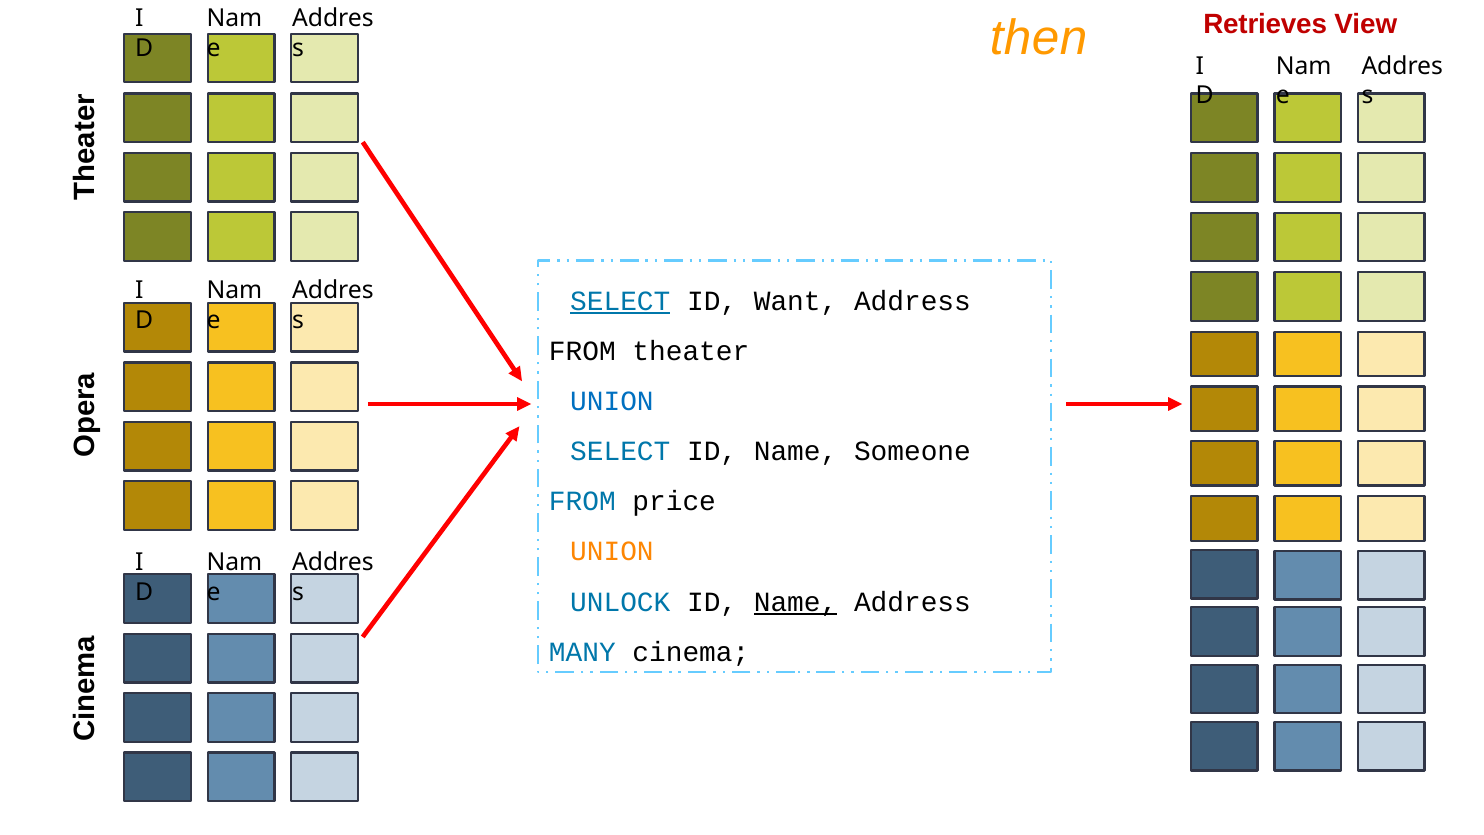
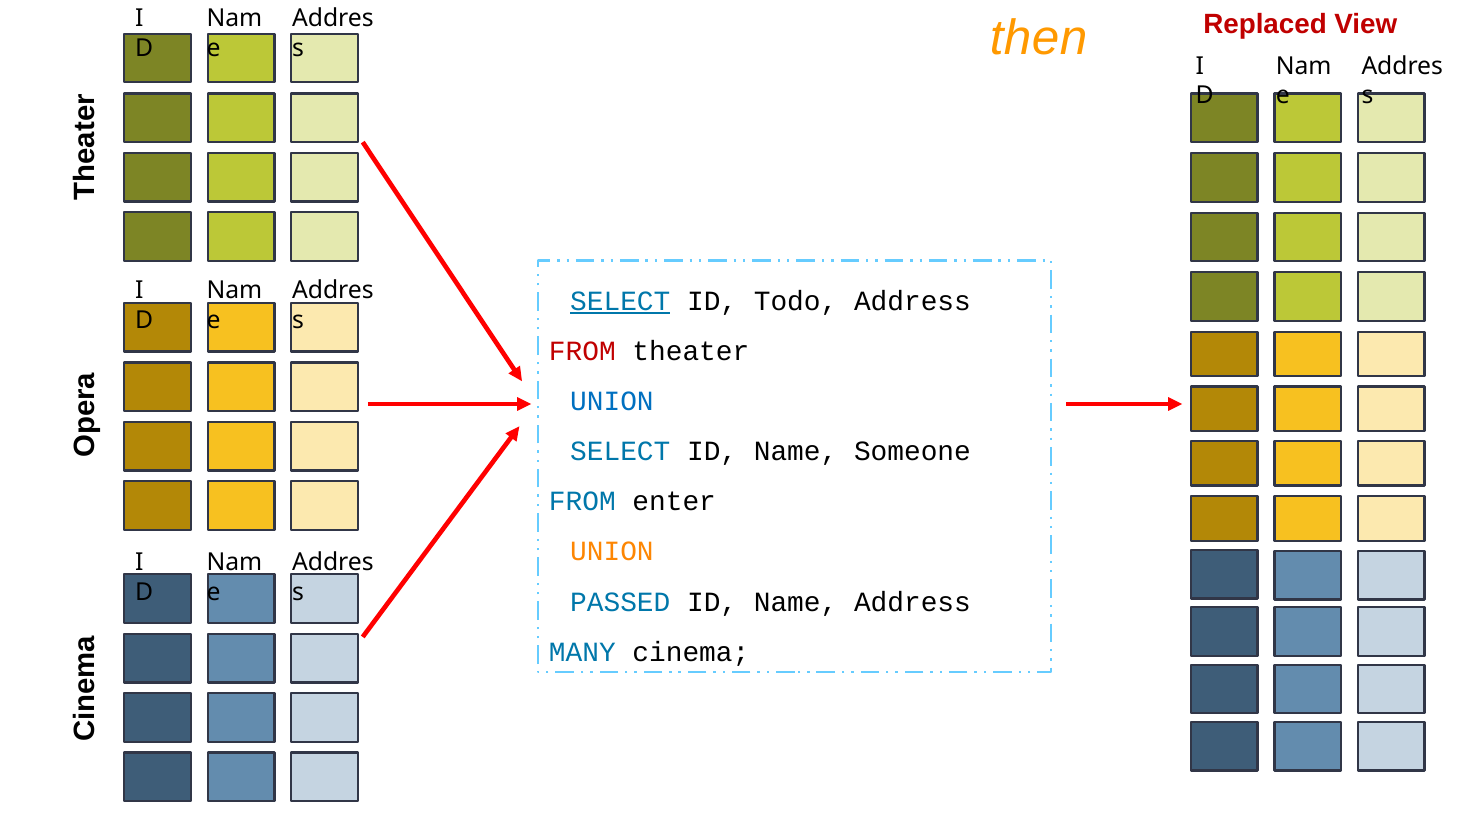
Retrieves: Retrieves -> Replaced
Want: Want -> Todo
FROM at (582, 351) colour: black -> red
price: price -> enter
UNLOCK: UNLOCK -> PASSED
Name at (796, 602) underline: present -> none
